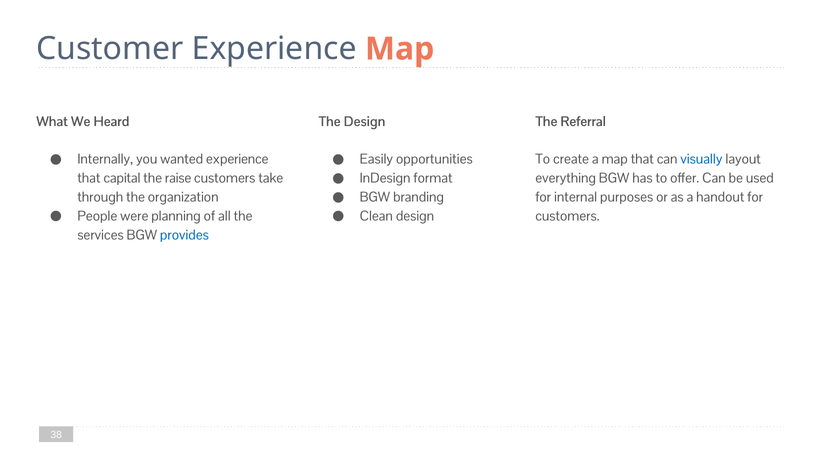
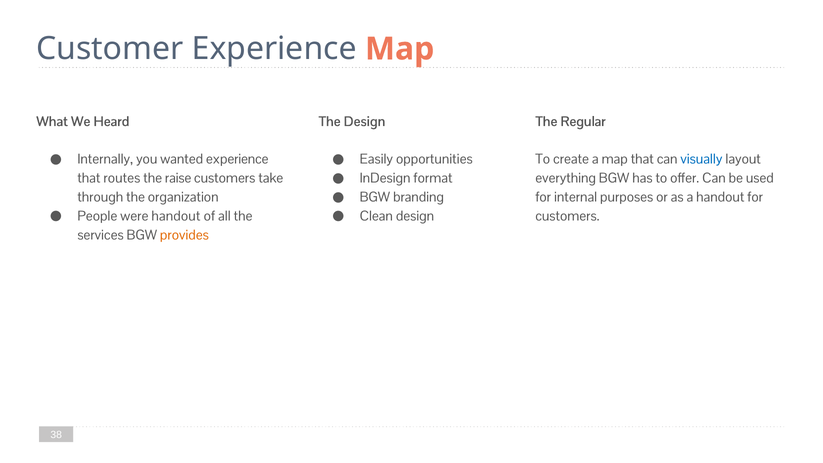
Referral: Referral -> Regular
capital: capital -> routes
were planning: planning -> handout
provides colour: blue -> orange
